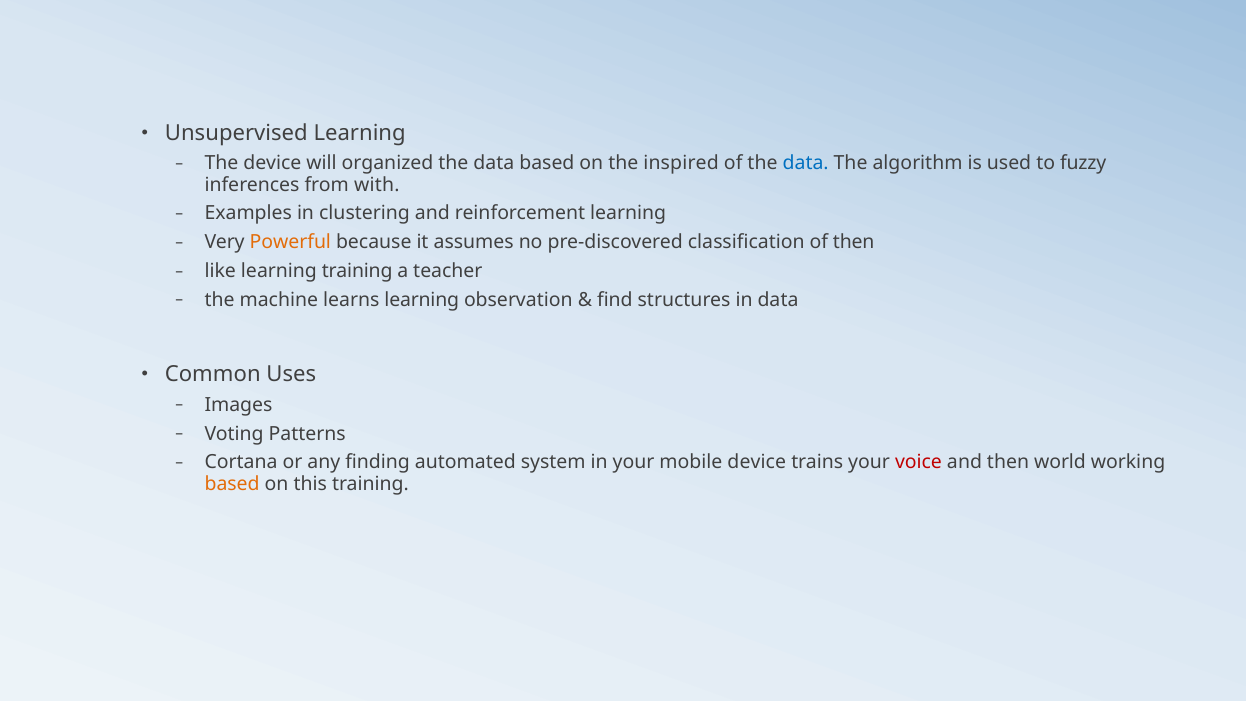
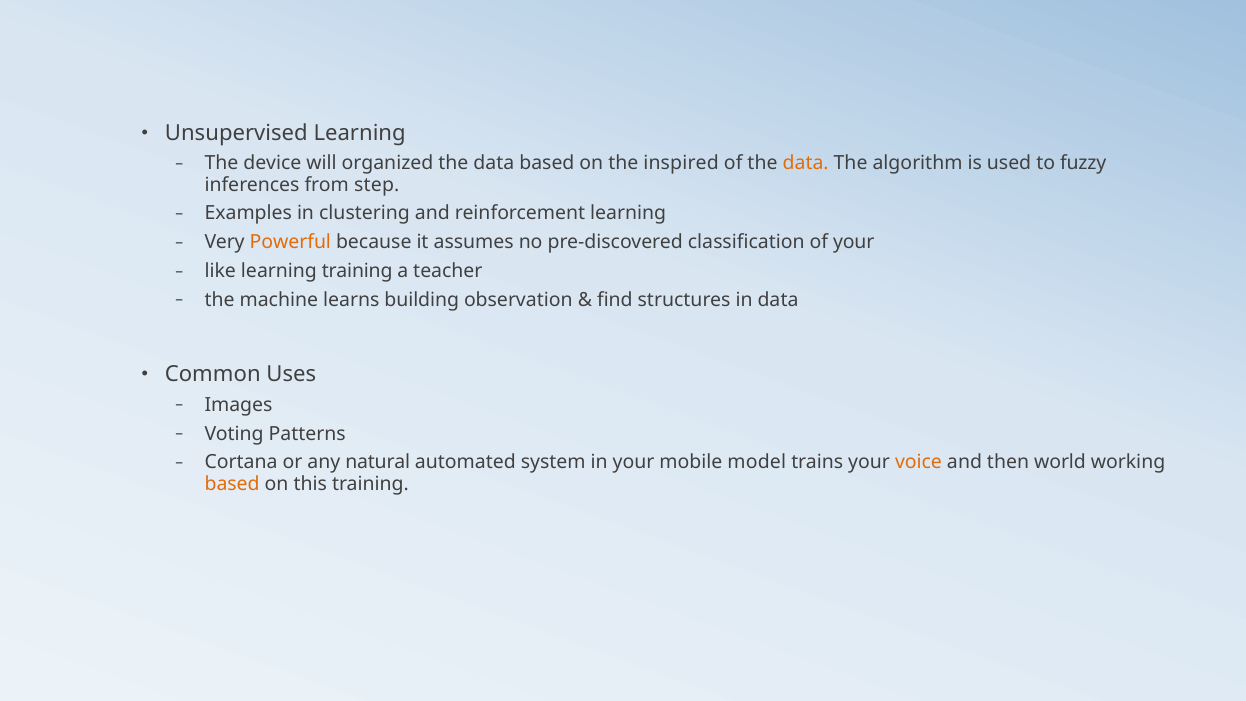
data at (806, 164) colour: blue -> orange
with: with -> step
of then: then -> your
learns learning: learning -> building
finding: finding -> natural
mobile device: device -> model
voice colour: red -> orange
